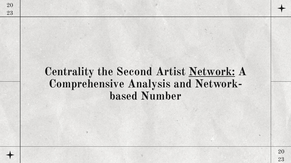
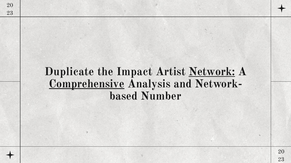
Centrality: Centrality -> Duplicate
Second: Second -> Impact
Comprehensive underline: none -> present
